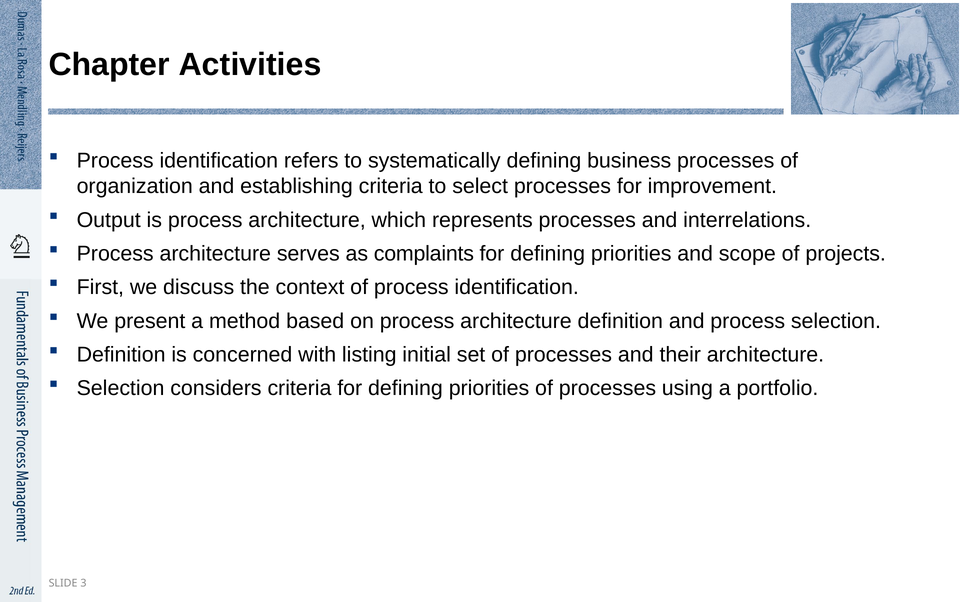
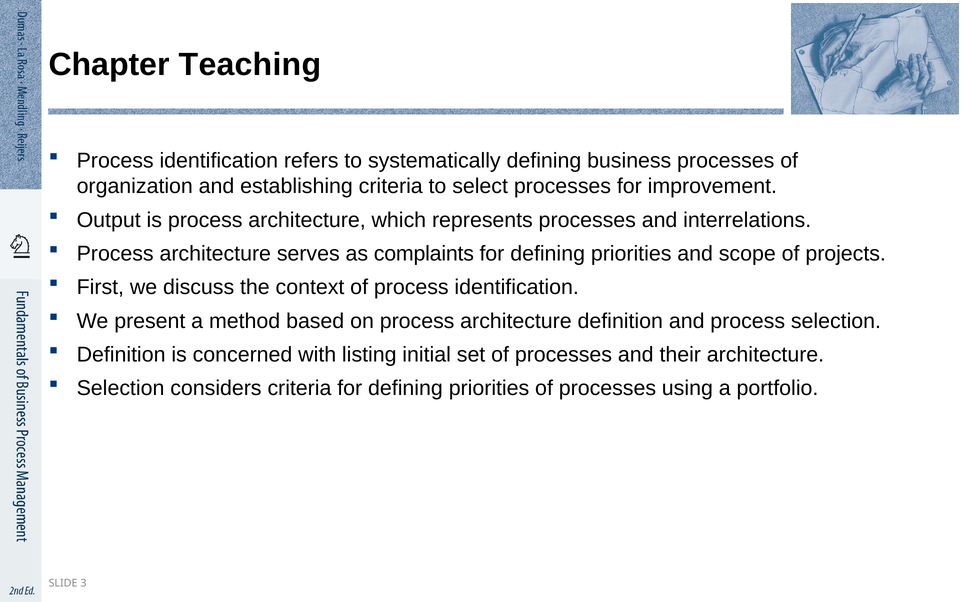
Activities: Activities -> Teaching
